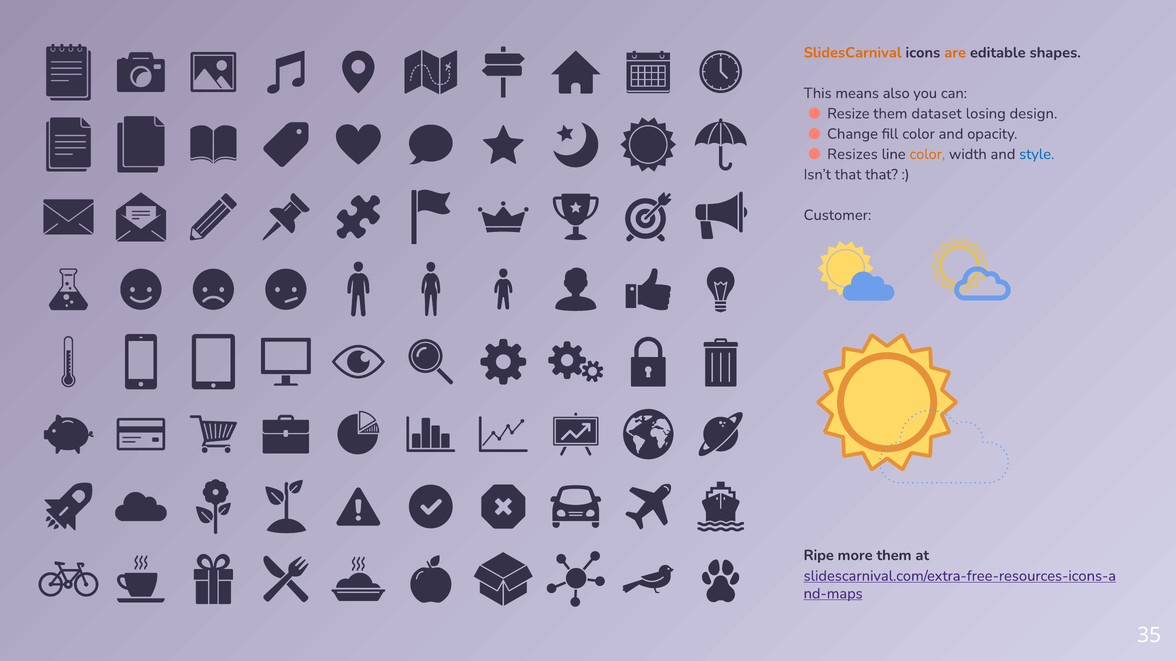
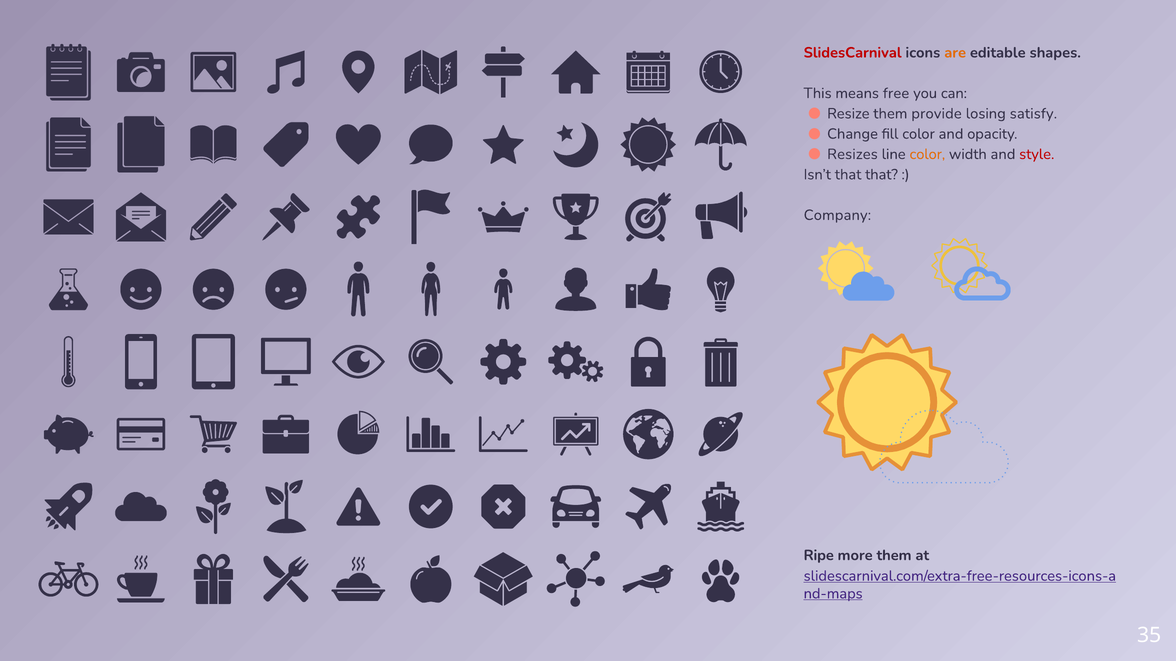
SlidesCarnival colour: orange -> red
also: also -> free
dataset: dataset -> provide
design: design -> satisfy
style colour: blue -> red
Customer: Customer -> Company
